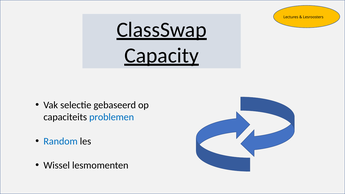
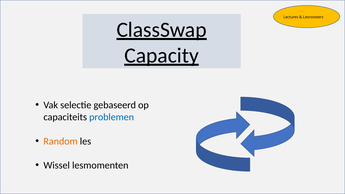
Random colour: blue -> orange
